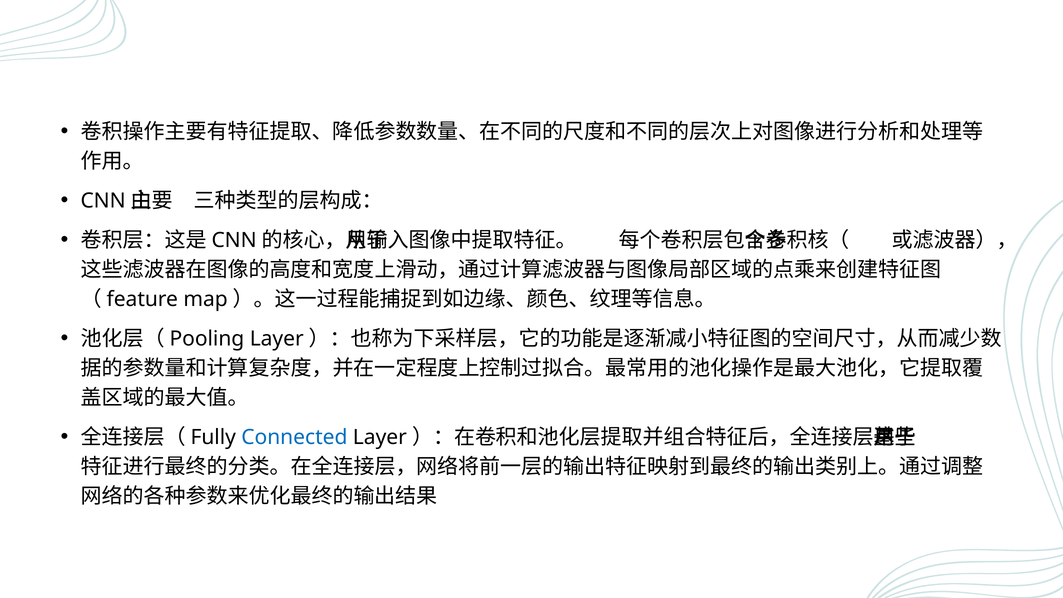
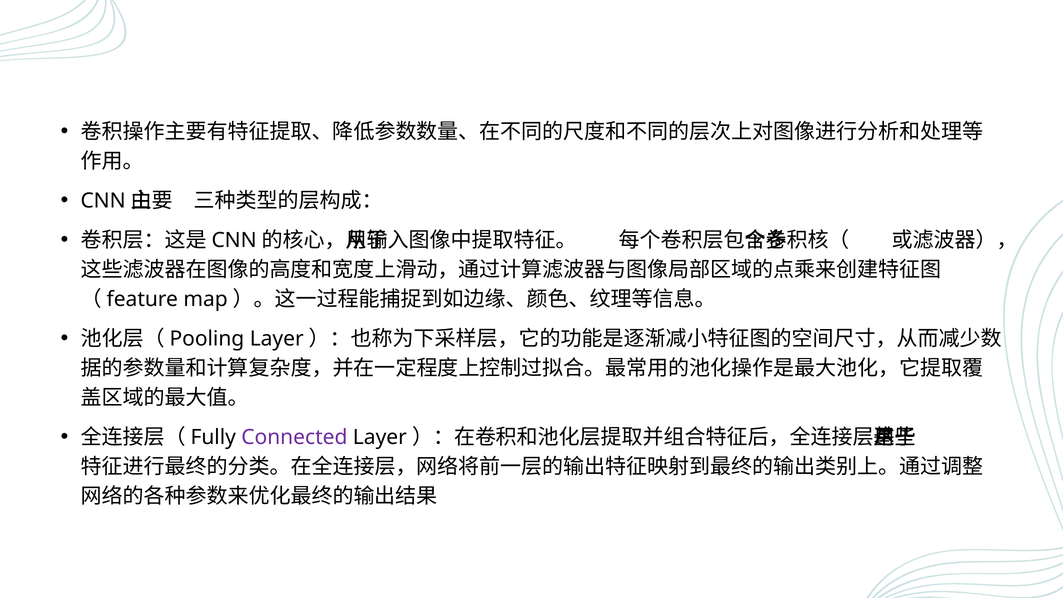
Connected colour: blue -> purple
